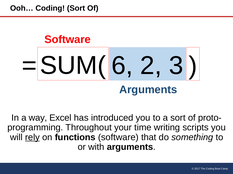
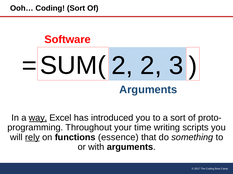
6 at (122, 66): 6 -> 2
way underline: none -> present
functions software: software -> essence
